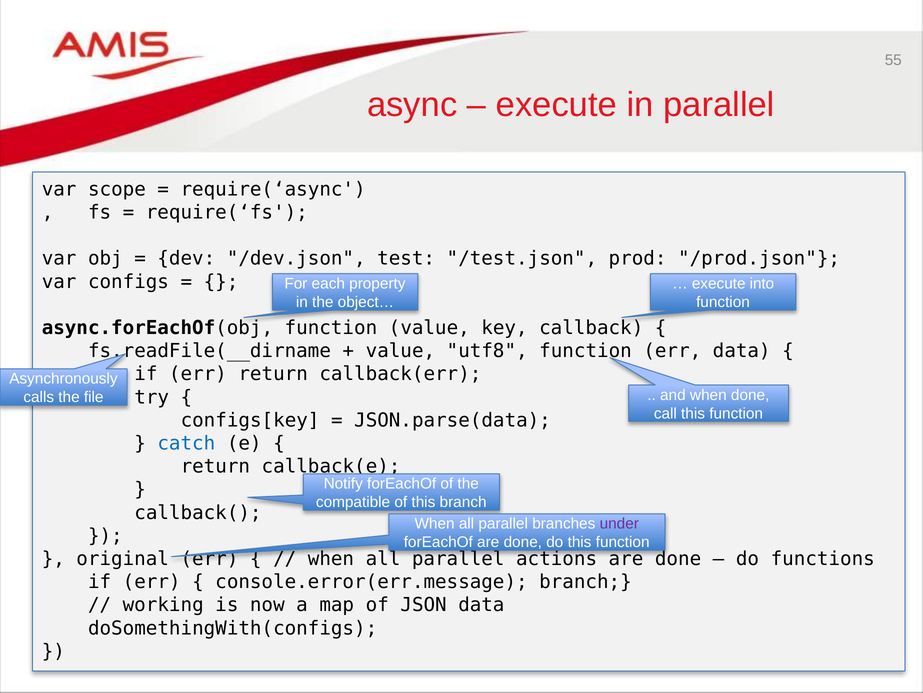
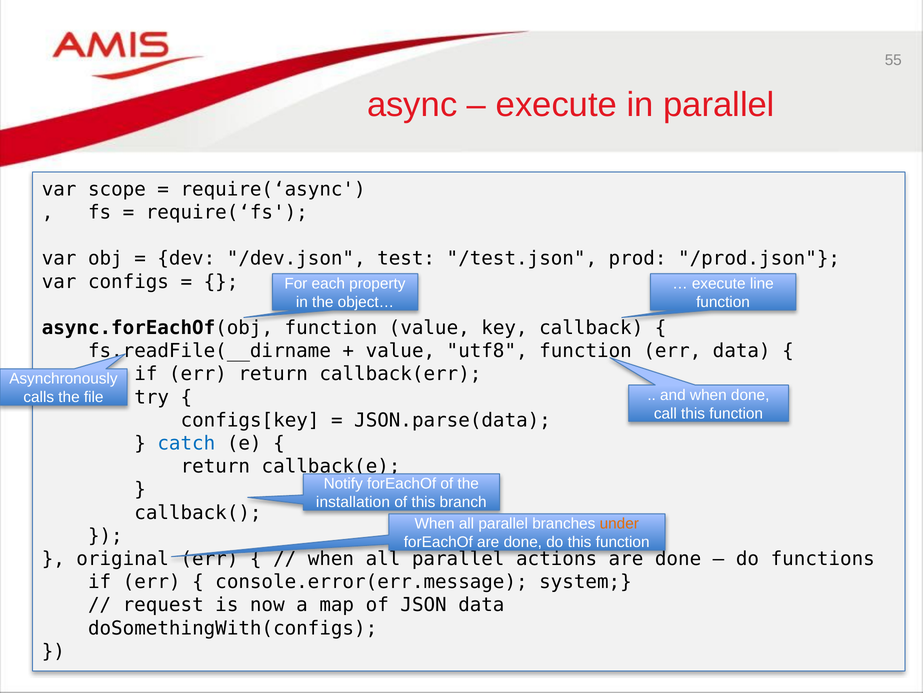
into: into -> line
compatible: compatible -> installation
under colour: purple -> orange
console.error(err.message branch: branch -> system
working: working -> request
